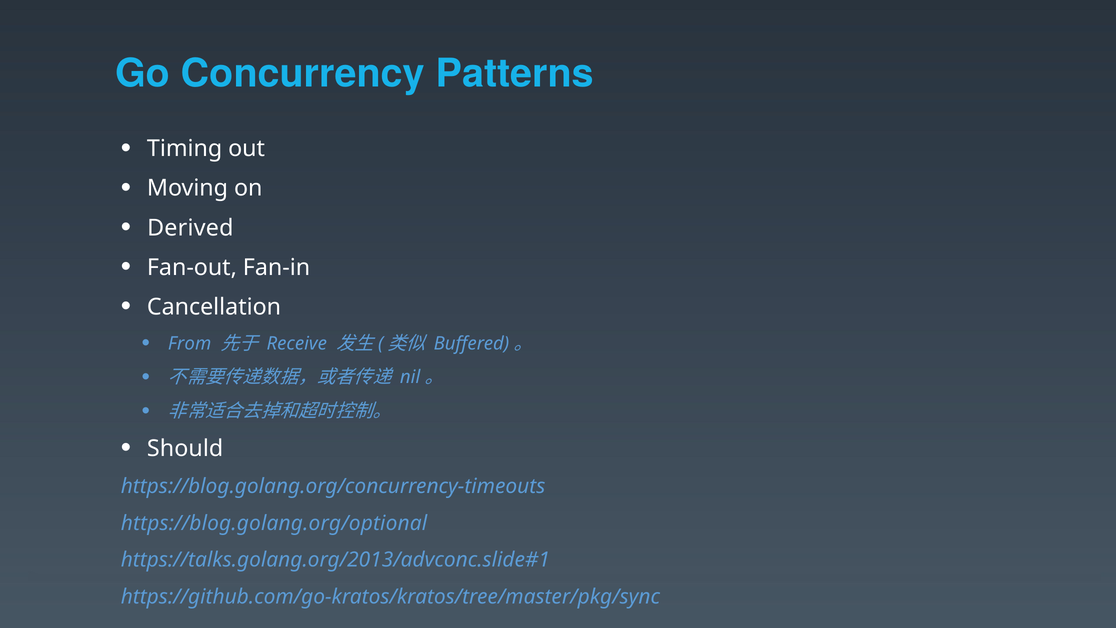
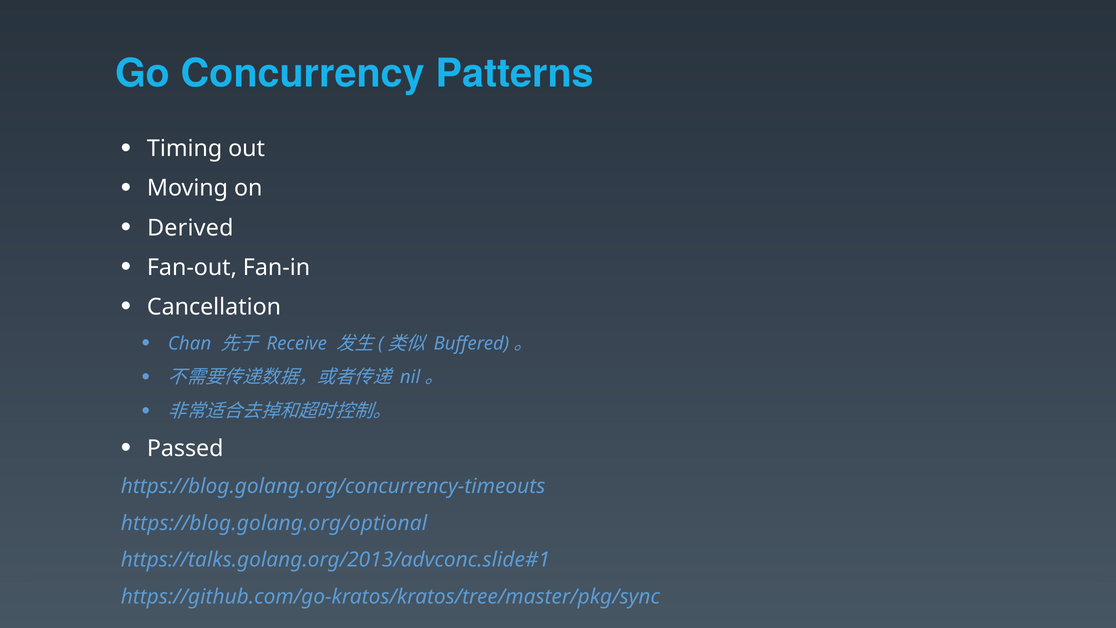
From: From -> Chan
Should: Should -> Passed
